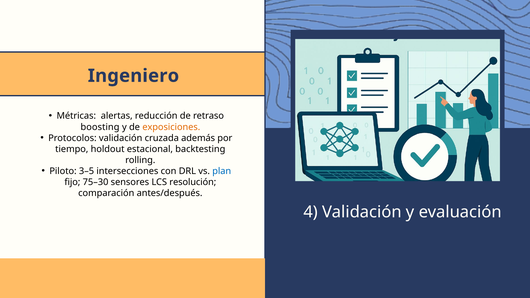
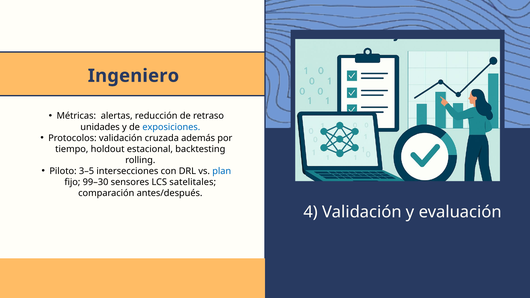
boosting: boosting -> unidades
exposiciones colour: orange -> blue
75–30: 75–30 -> 99–30
resolución: resolución -> satelitales
